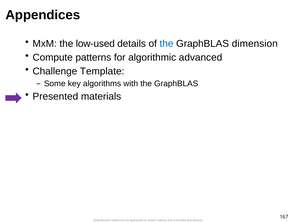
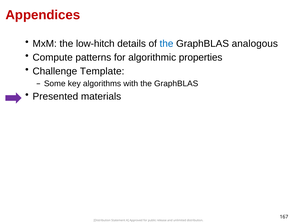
Appendices colour: black -> red
low-used: low-used -> low-hitch
dimension: dimension -> analogous
advanced: advanced -> properties
